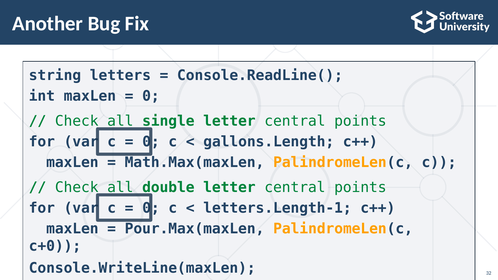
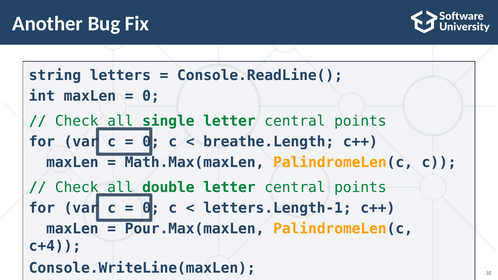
gallons.Length: gallons.Length -> breathe.Length
c+0: c+0 -> c+4
